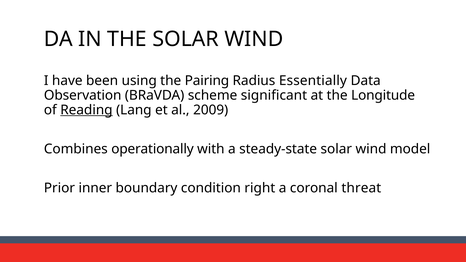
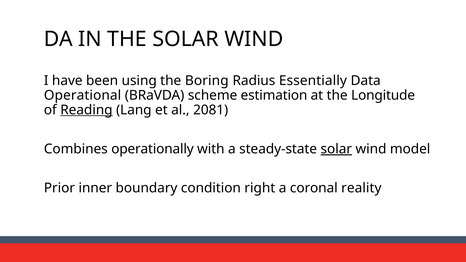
Pairing: Pairing -> Boring
Observation: Observation -> Operational
significant: significant -> estimation
2009: 2009 -> 2081
solar at (336, 149) underline: none -> present
threat: threat -> reality
